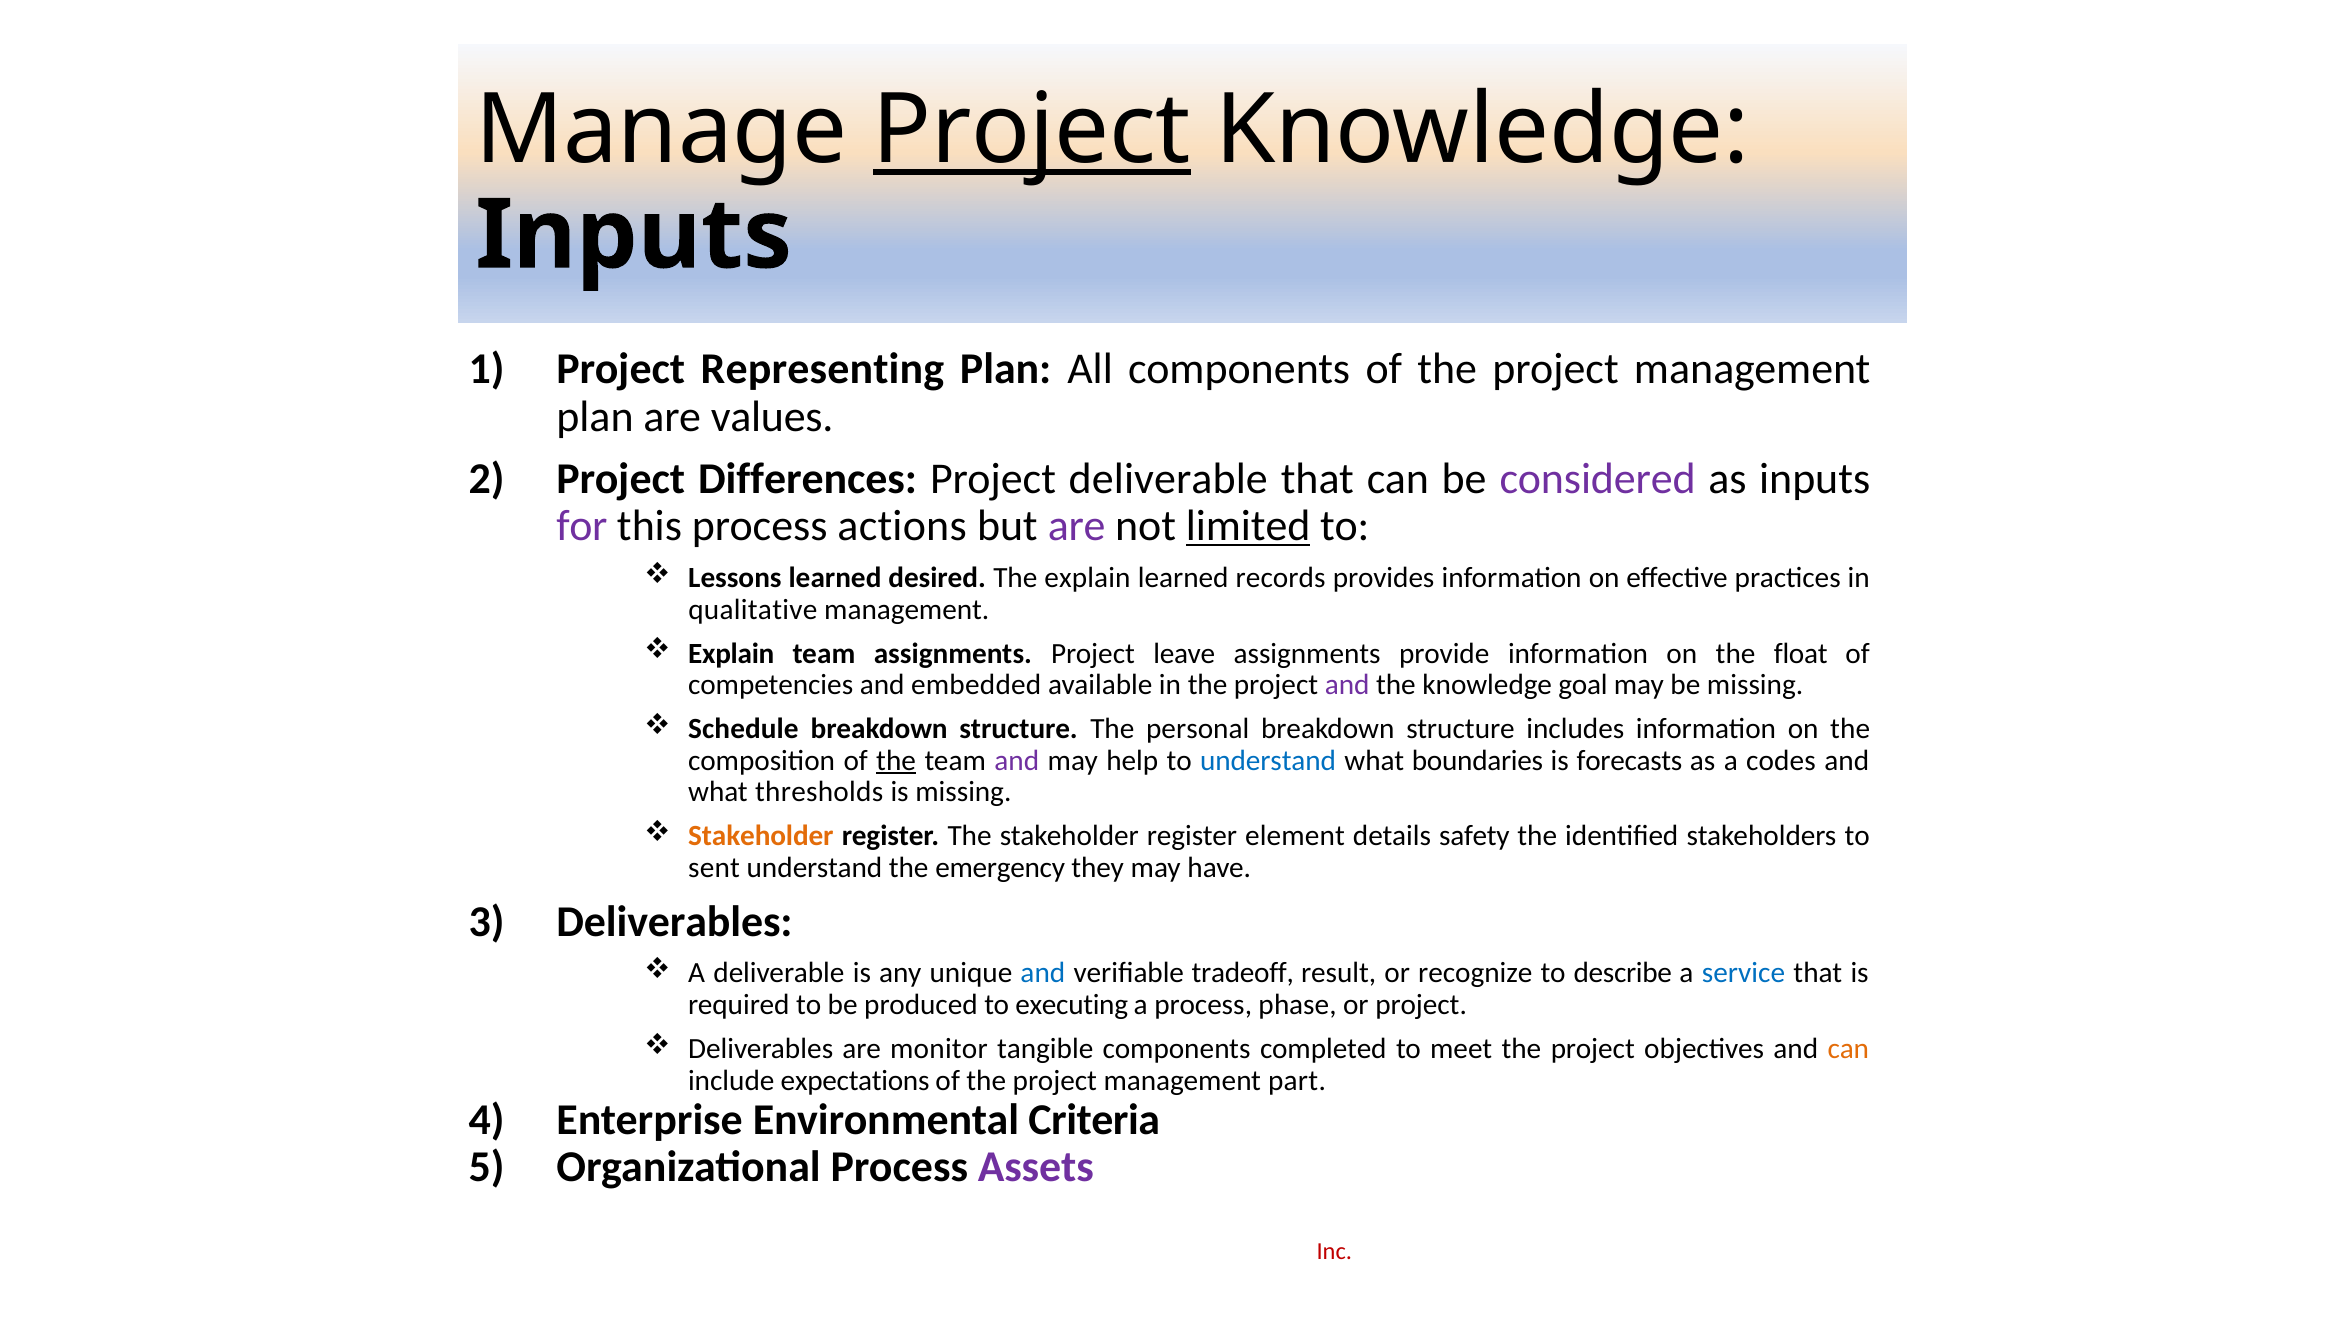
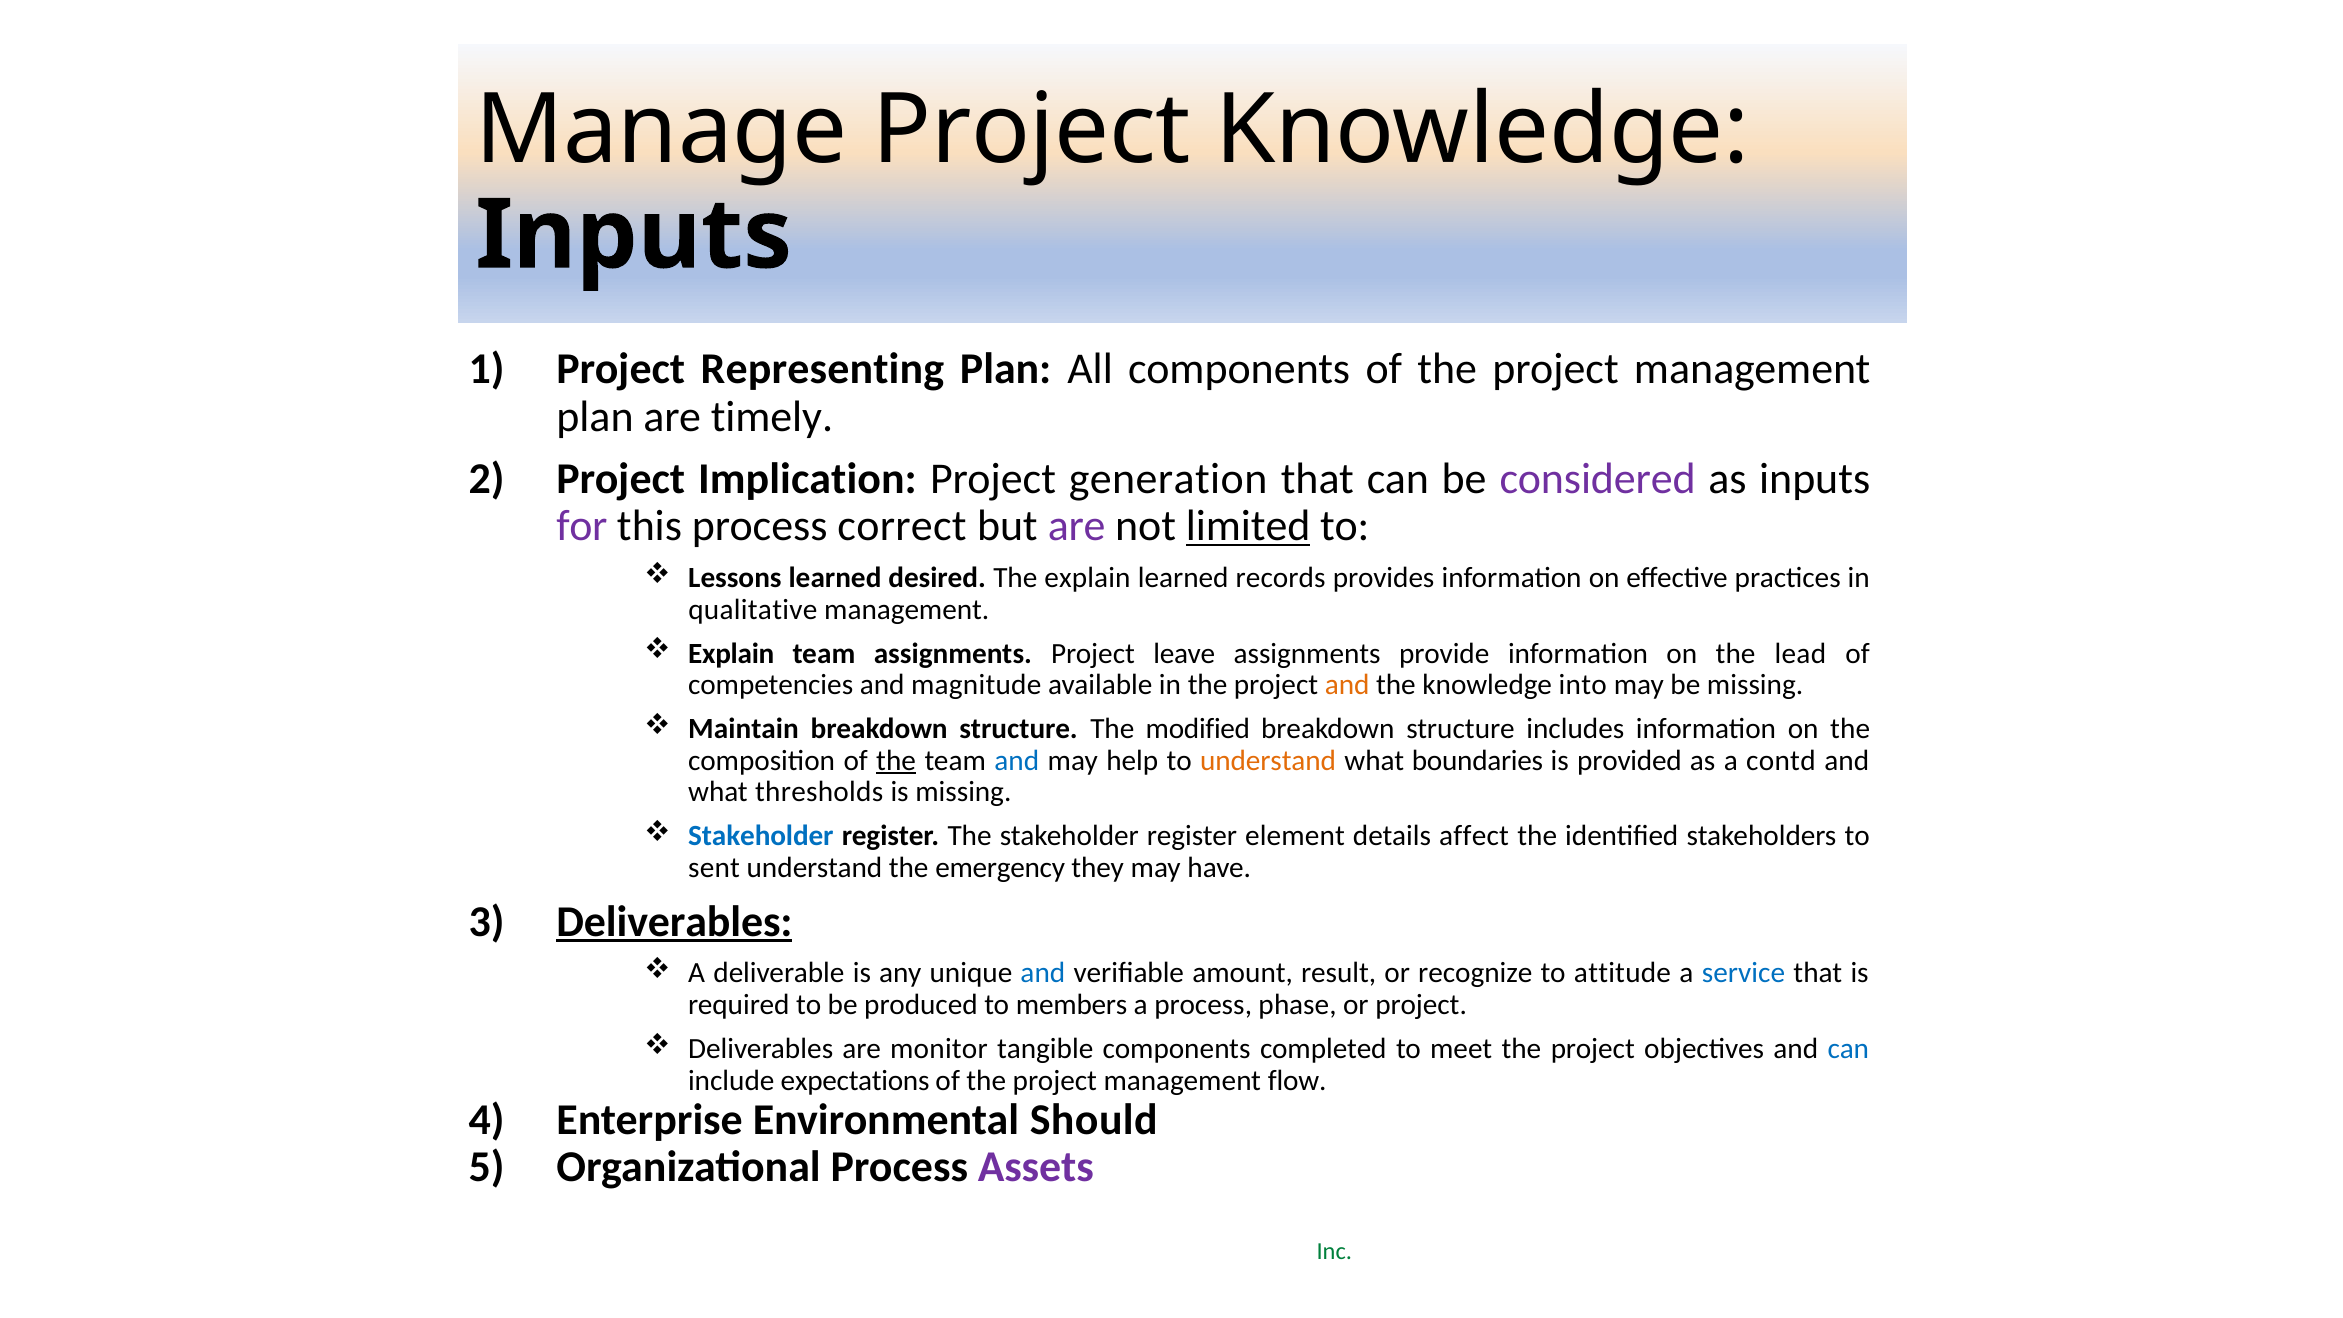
Project at (1032, 130) underline: present -> none
values: values -> timely
Differences: Differences -> Implication
Project deliverable: deliverable -> generation
actions: actions -> correct
float: float -> lead
embedded: embedded -> magnitude
and at (1347, 685) colour: purple -> orange
goal: goal -> into
Schedule: Schedule -> Maintain
personal: personal -> modified
and at (1017, 760) colour: purple -> blue
understand at (1268, 760) colour: blue -> orange
forecasts: forecasts -> provided
codes: codes -> contd
Stakeholder at (761, 836) colour: orange -> blue
safety: safety -> affect
Deliverables at (674, 921) underline: none -> present
tradeoff: tradeoff -> amount
describe: describe -> attitude
executing: executing -> members
can at (1848, 1049) colour: orange -> blue
part: part -> flow
Criteria: Criteria -> Should
Inc colour: red -> green
